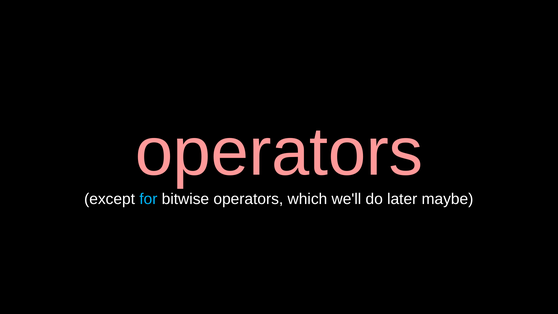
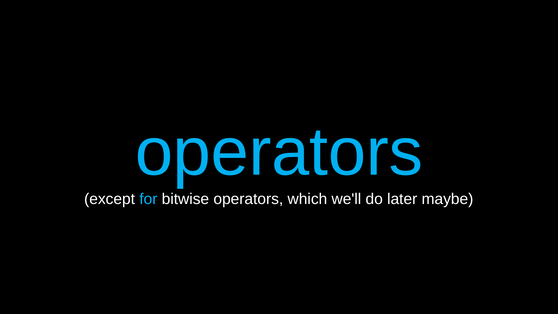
operators at (279, 152) colour: pink -> light blue
